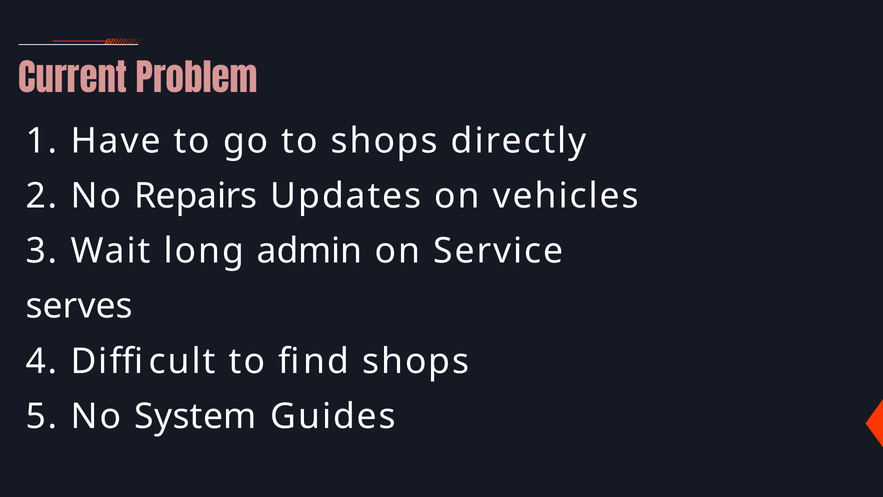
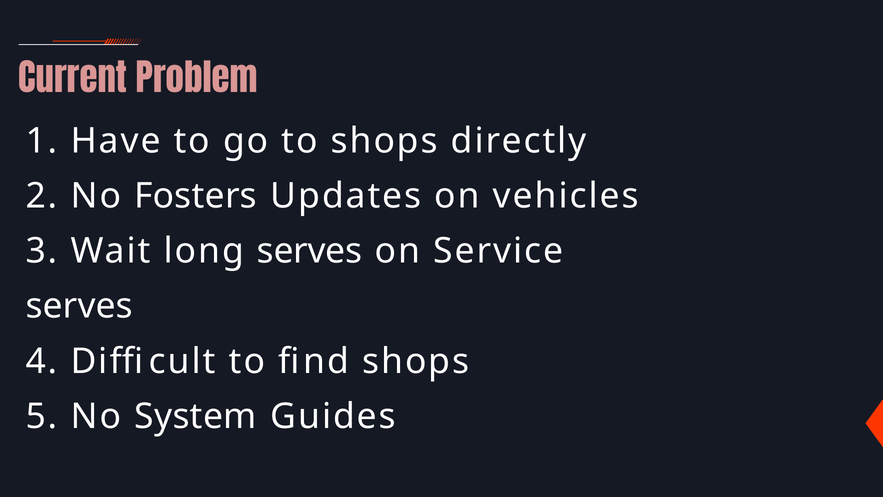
Repairs: Repairs -> Fosters
long admin: admin -> serves
